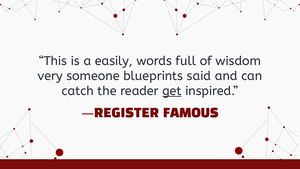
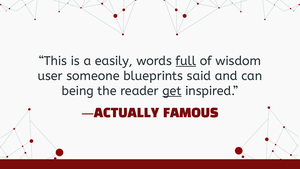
full underline: none -> present
very: very -> user
catch: catch -> being
REGISTER: REGISTER -> ACTUALLY
